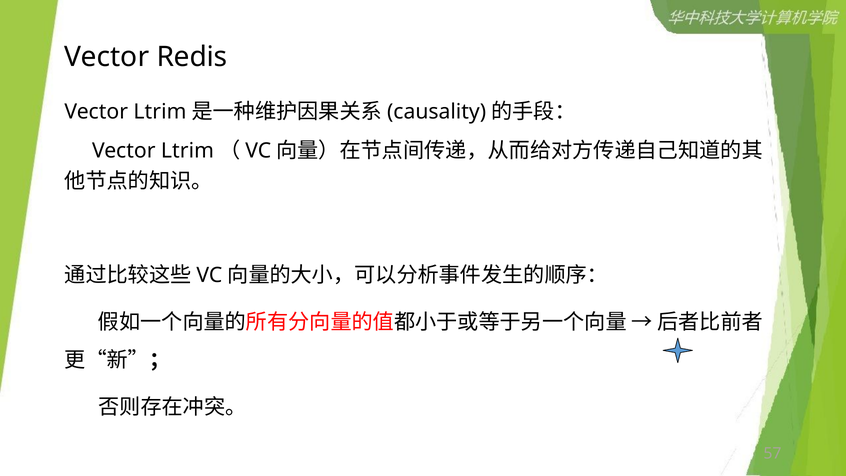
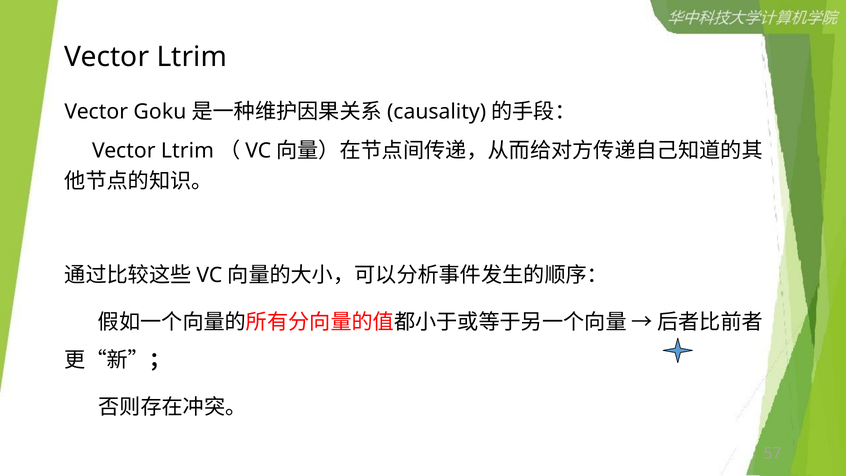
Redis at (192, 57): Redis -> Ltrim
Ltrim at (160, 112): Ltrim -> Goku
